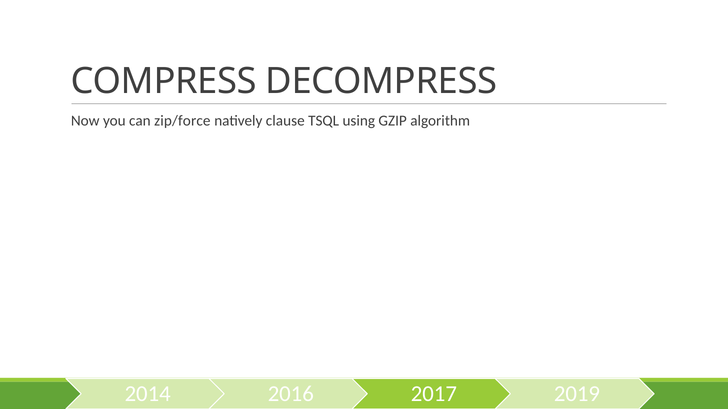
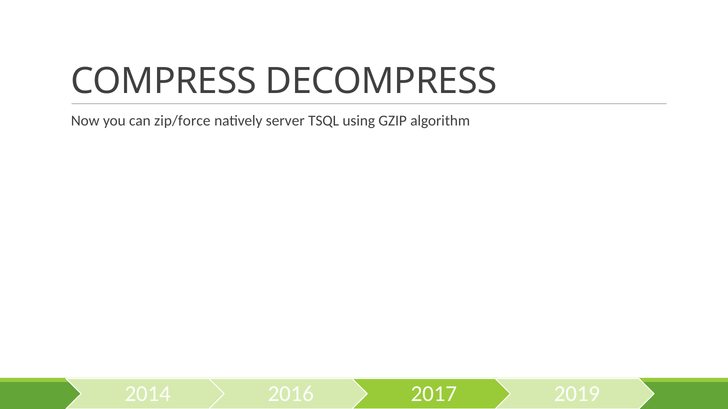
clause: clause -> server
